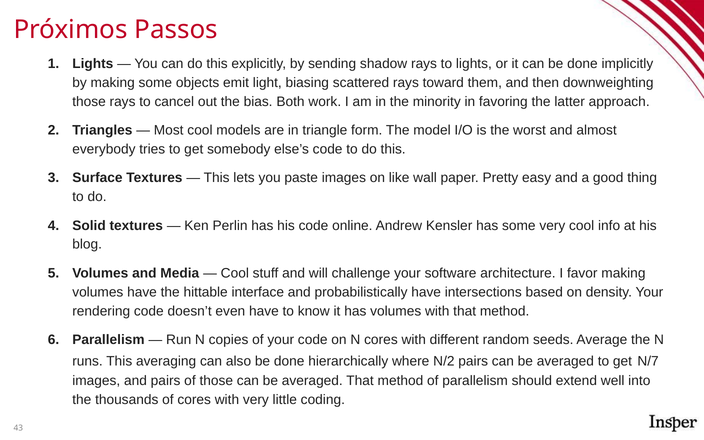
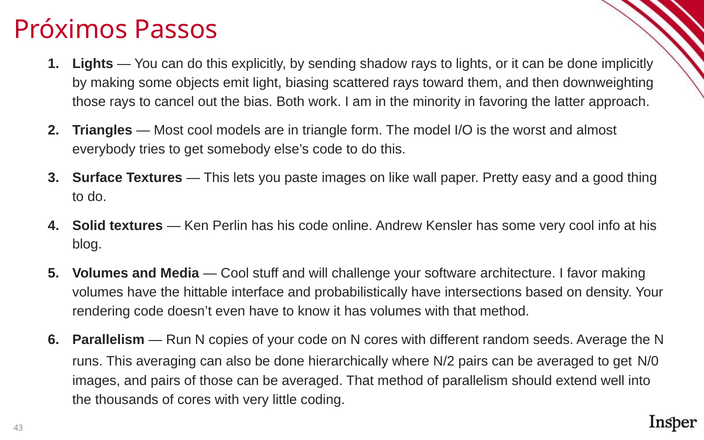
N/7: N/7 -> N/0
